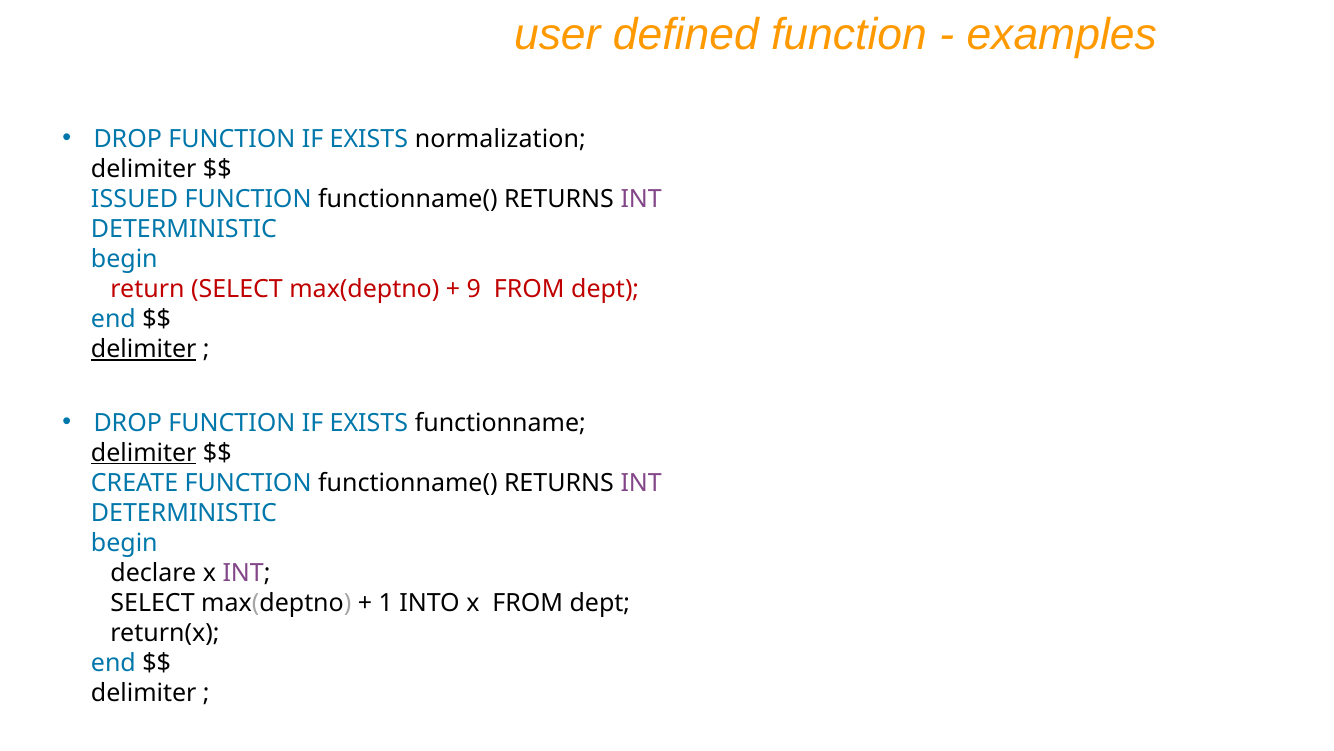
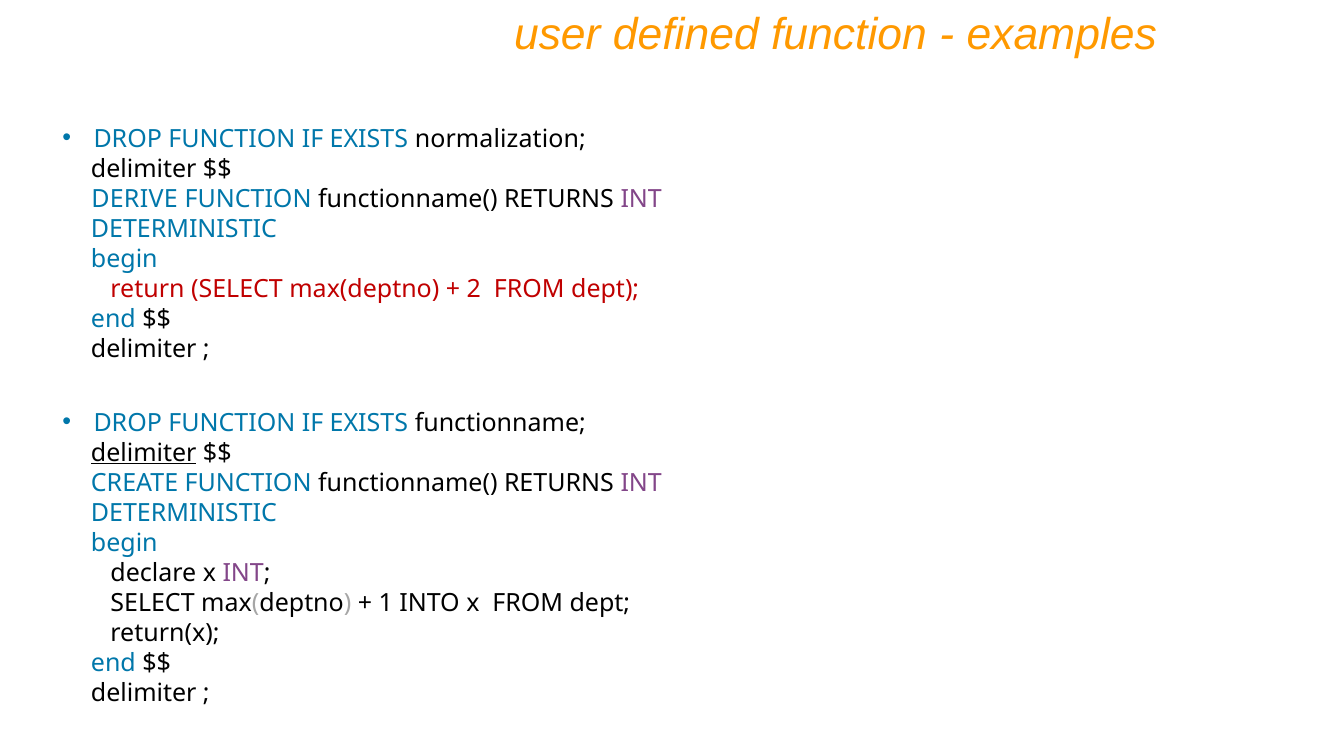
ISSUED: ISSUED -> DERIVE
9: 9 -> 2
delimiter at (144, 349) underline: present -> none
